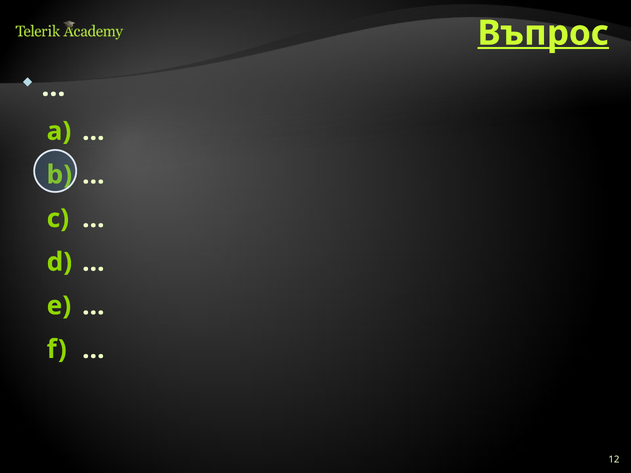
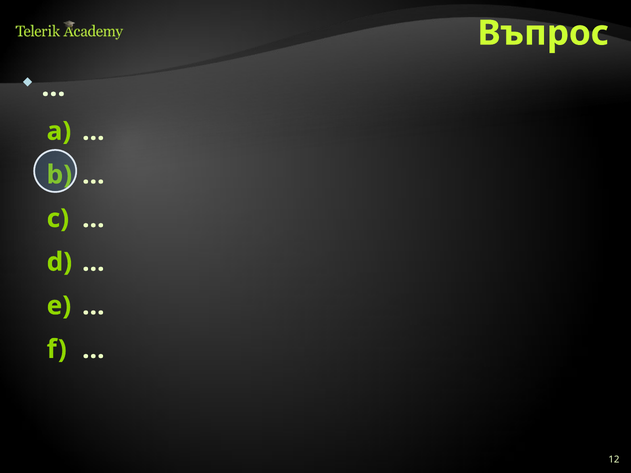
Въпрос underline: present -> none
